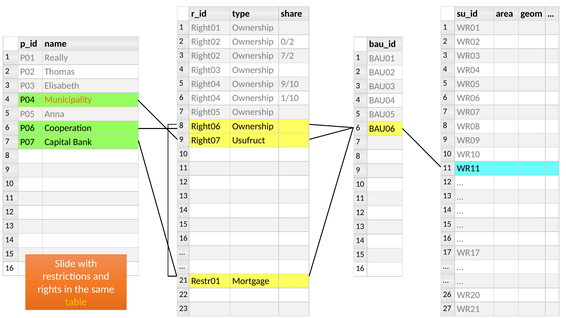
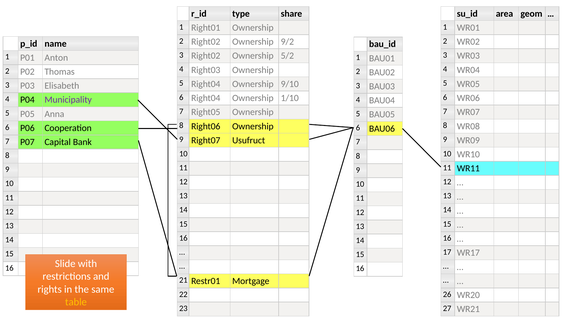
0/2: 0/2 -> 9/2
7/2: 7/2 -> 5/2
Really: Really -> Anton
Municipality colour: orange -> purple
